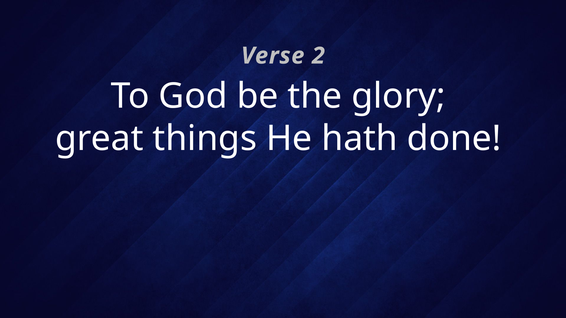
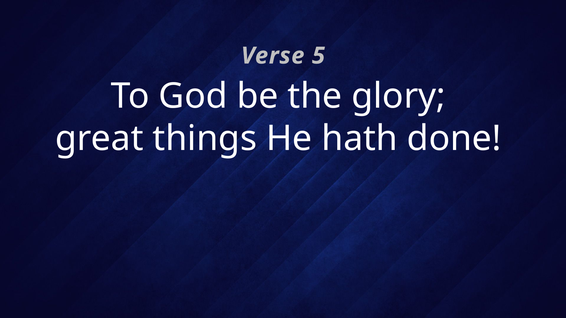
2: 2 -> 5
